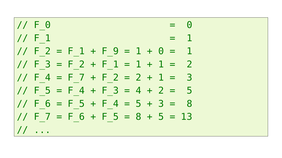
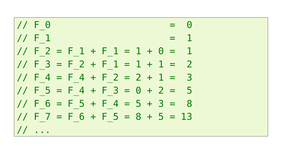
F_9 at (110, 52): F_9 -> F_1
F_7 at (76, 78): F_7 -> F_4
4 at (138, 91): 4 -> 0
